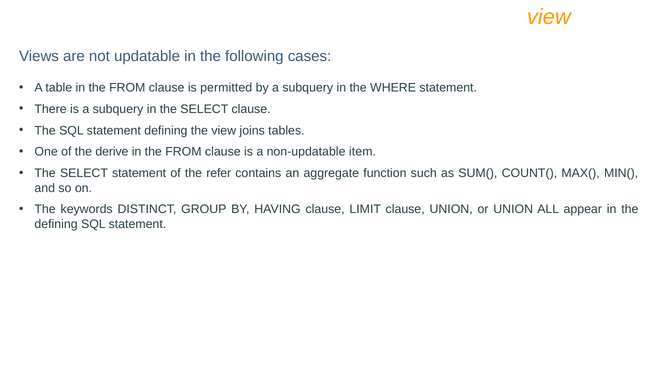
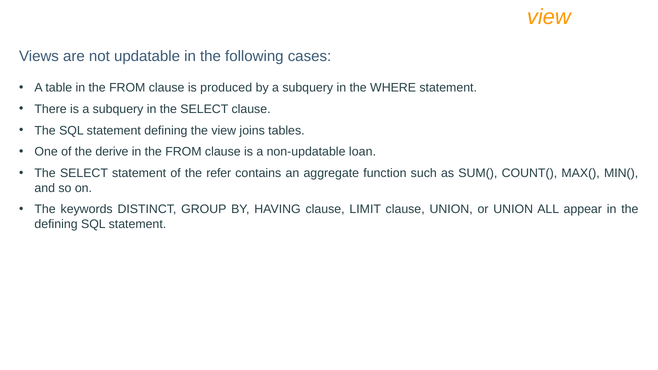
permitted: permitted -> produced
item: item -> loan
